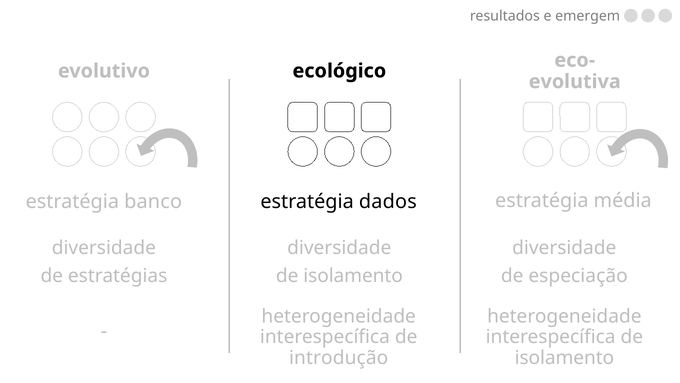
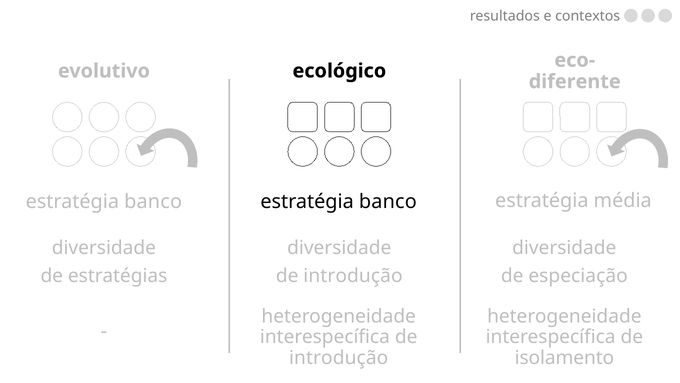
emergem: emergem -> contextos
evolutiva: evolutiva -> diferente
dados at (388, 201): dados -> banco
isolamento at (353, 275): isolamento -> introdução
